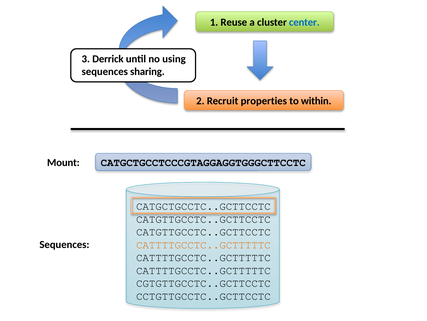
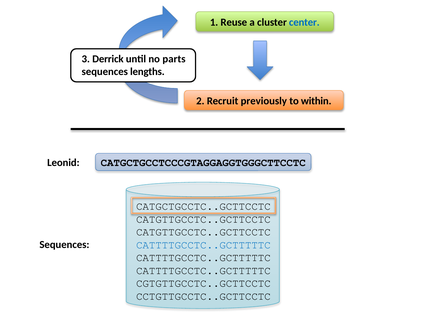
using: using -> parts
sharing: sharing -> lengths
properties: properties -> previously
Mount: Mount -> Leonid
CATTTTGCCTC..GCTTTTTC at (203, 244) colour: orange -> blue
